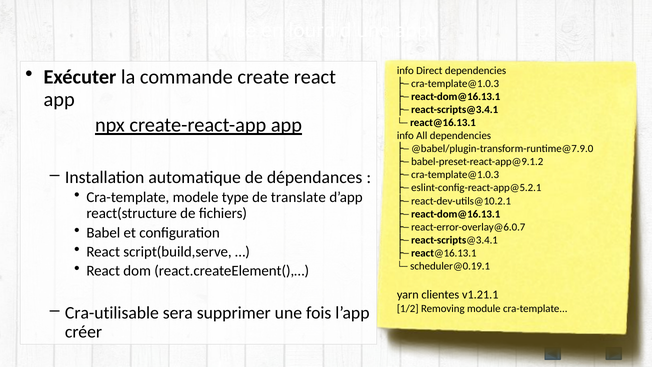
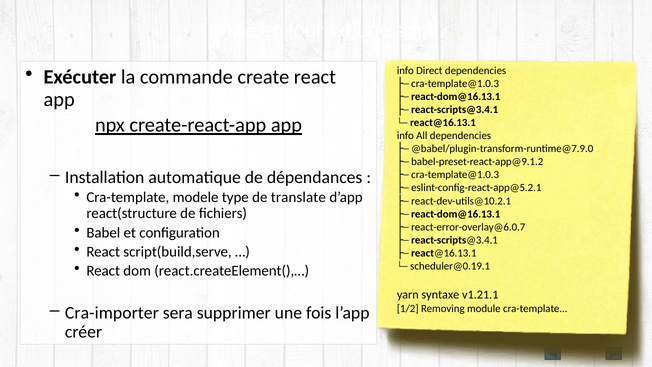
clientes: clientes -> syntaxe
Cra-utilisable: Cra-utilisable -> Cra-importer
